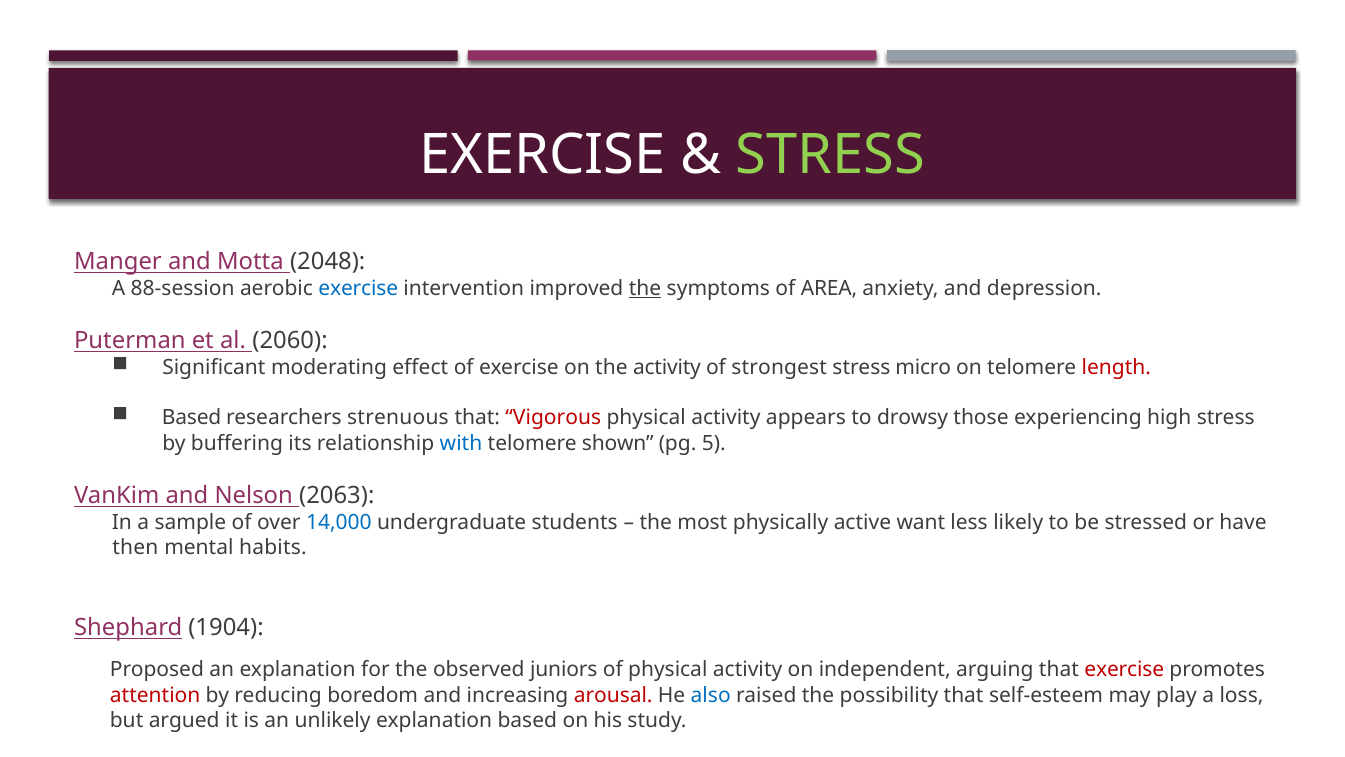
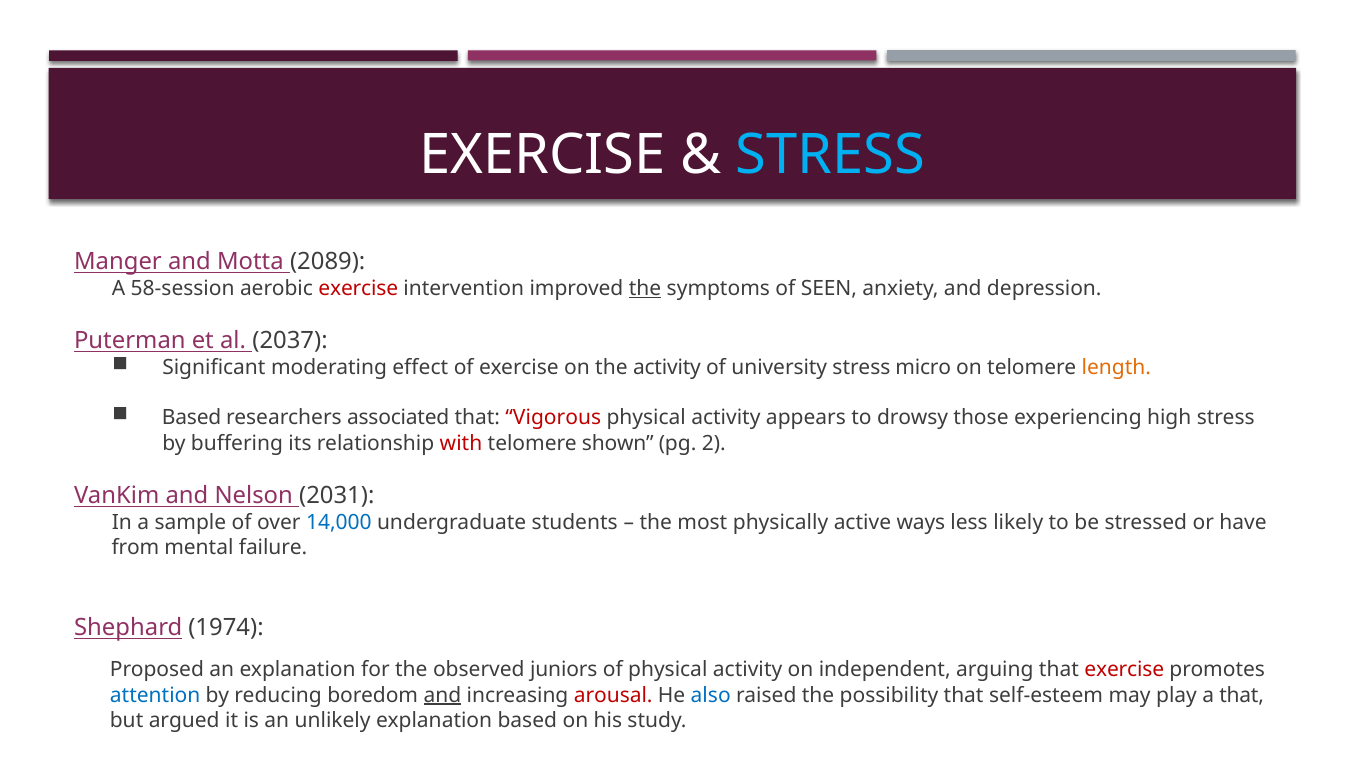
STRESS at (830, 155) colour: light green -> light blue
2048: 2048 -> 2089
88-session: 88-session -> 58-session
exercise at (358, 288) colour: blue -> red
AREA: AREA -> SEEN
2060: 2060 -> 2037
strongest: strongest -> university
length colour: red -> orange
strenuous: strenuous -> associated
with colour: blue -> red
5: 5 -> 2
2063: 2063 -> 2031
want: want -> ways
then: then -> from
habits: habits -> failure
1904: 1904 -> 1974
attention colour: red -> blue
and at (442, 695) underline: none -> present
a loss: loss -> that
